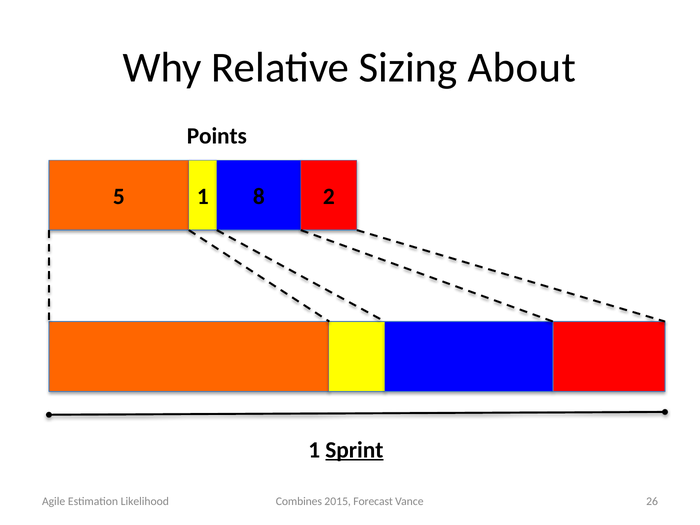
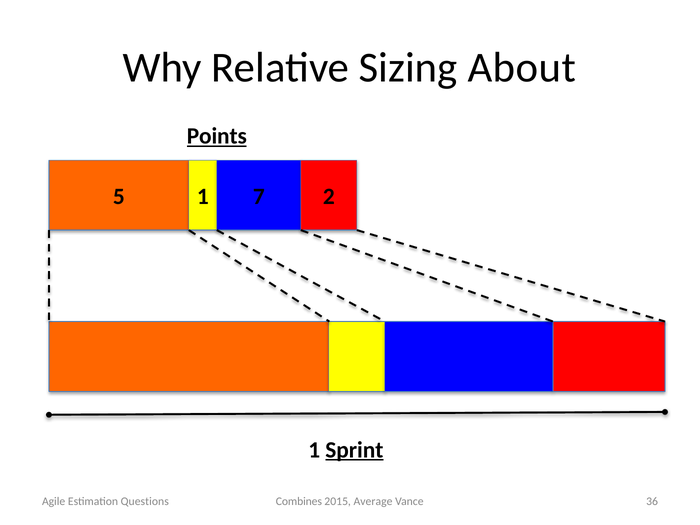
Points underline: none -> present
8: 8 -> 7
Forecast: Forecast -> Average
26: 26 -> 36
Likelihood: Likelihood -> Questions
